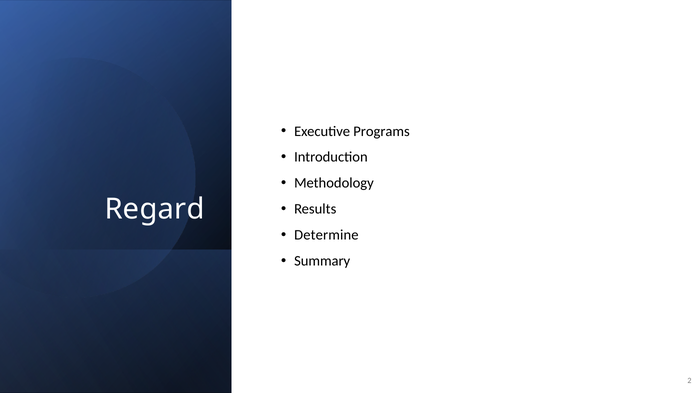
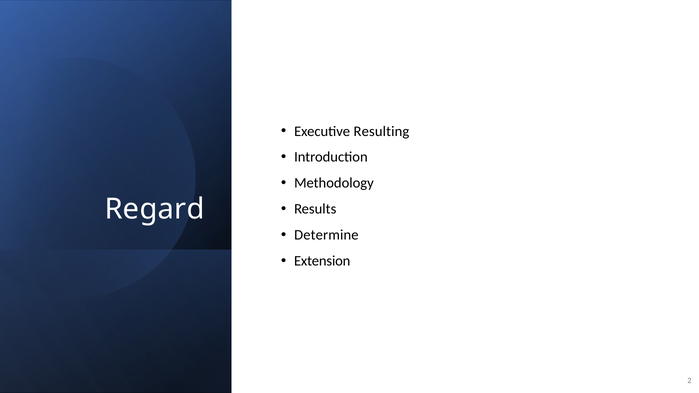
Programs: Programs -> Resulting
Summary: Summary -> Extension
